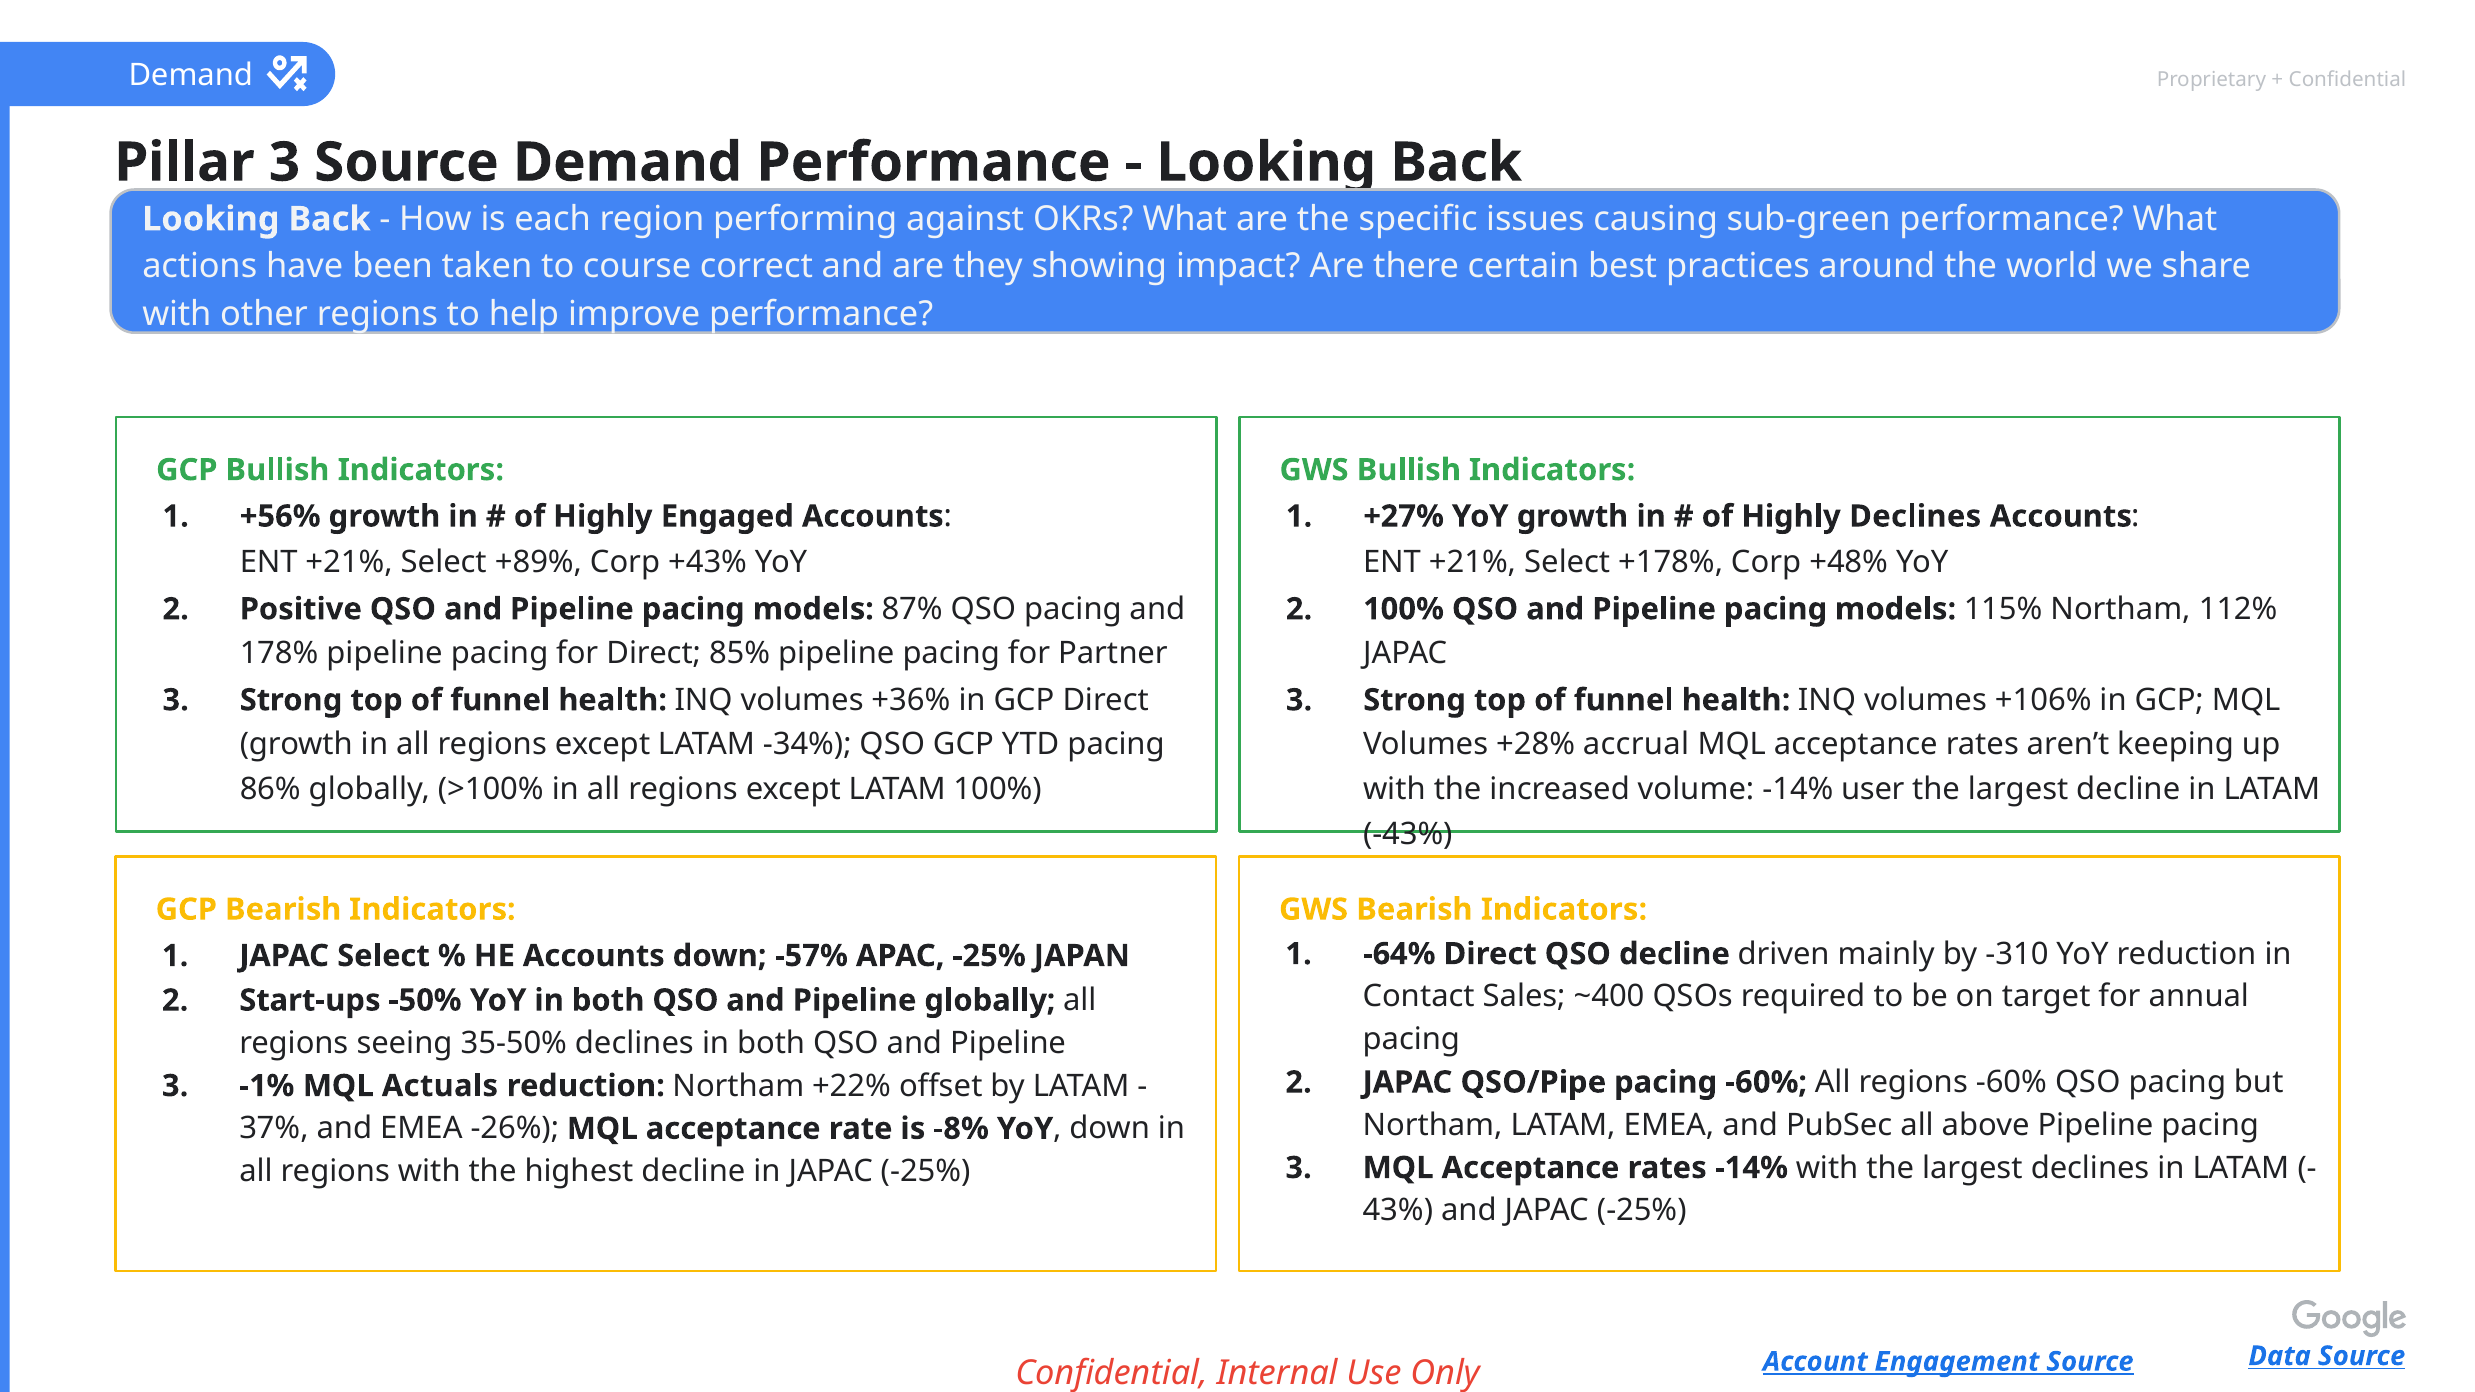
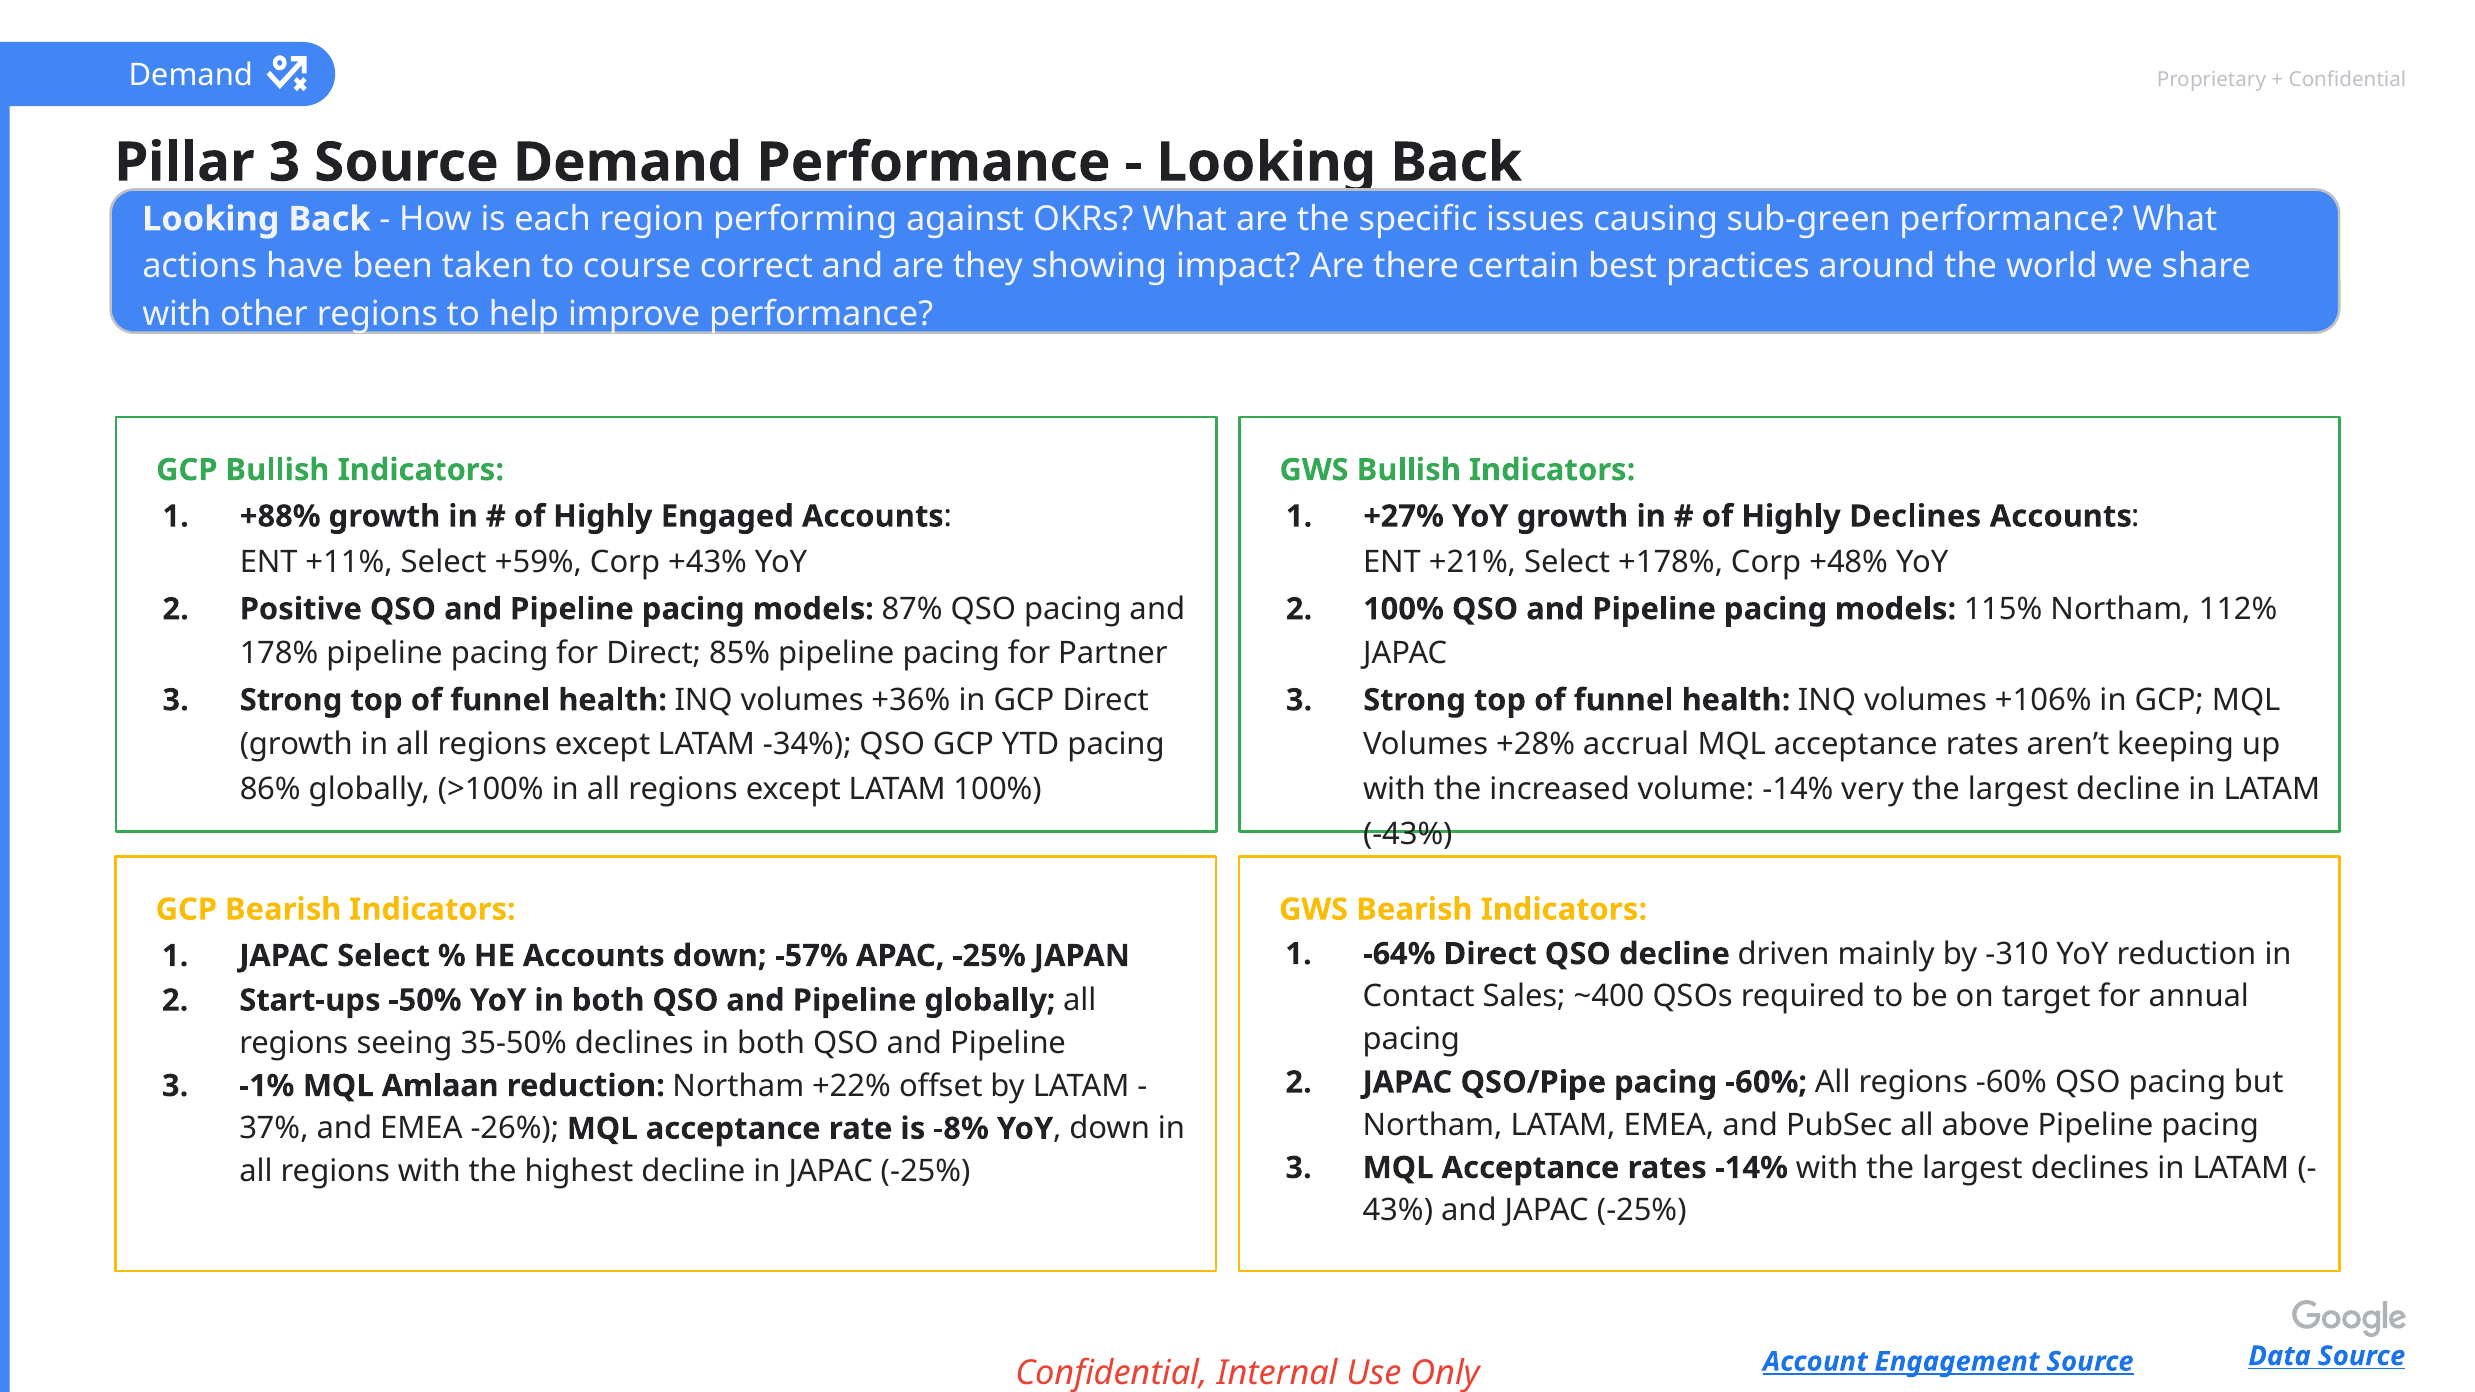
+56%: +56% -> +88%
+21% at (349, 563): +21% -> +11%
+89%: +89% -> +59%
user: user -> very
Actuals: Actuals -> Amlaan
